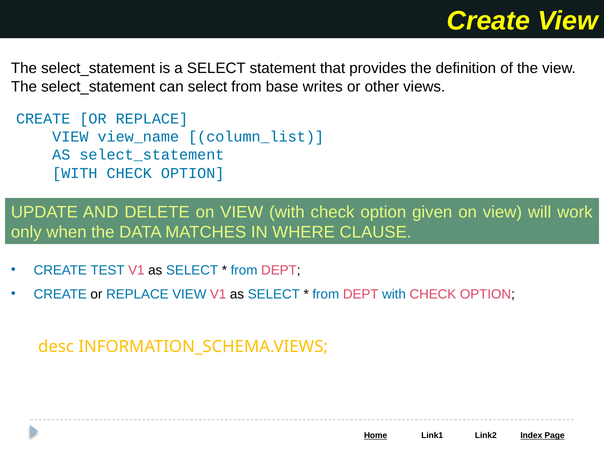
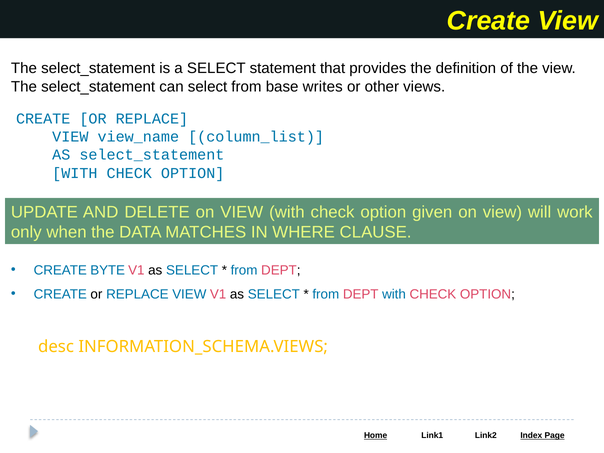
TEST: TEST -> BYTE
